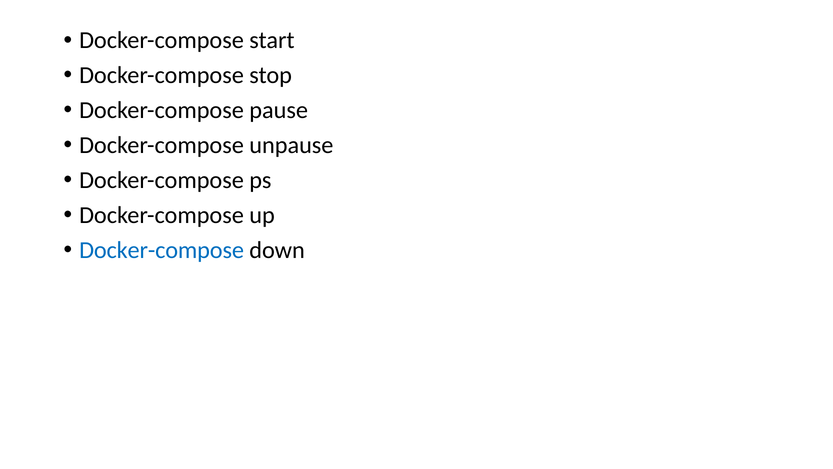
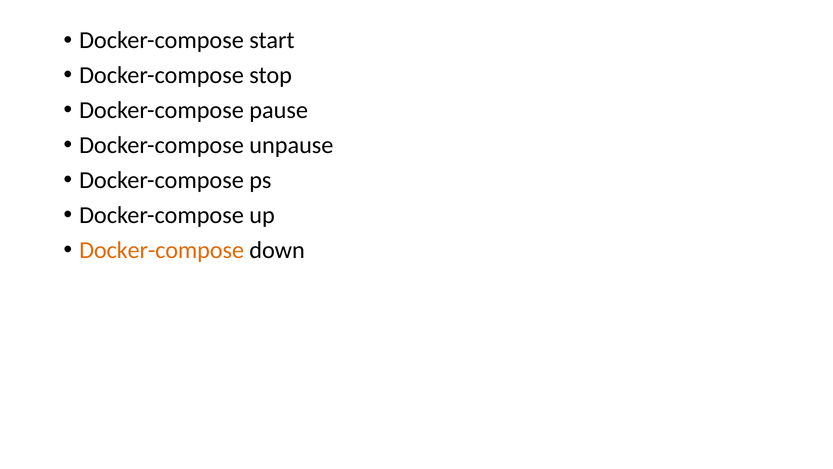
Docker-compose at (162, 250) colour: blue -> orange
